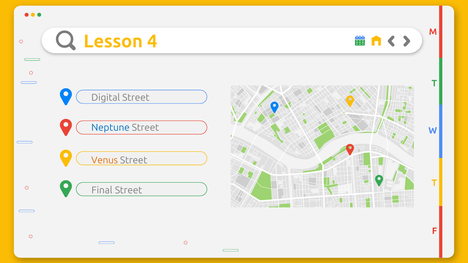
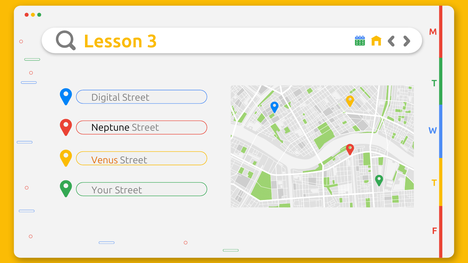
4: 4 -> 3
Neptune colour: blue -> black
Final: Final -> Your
